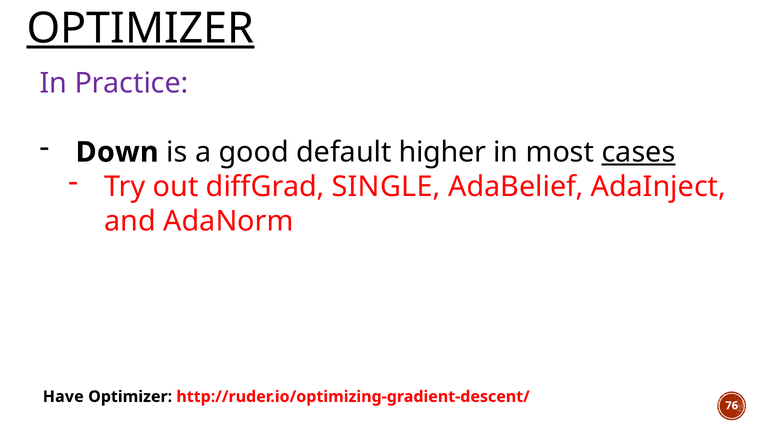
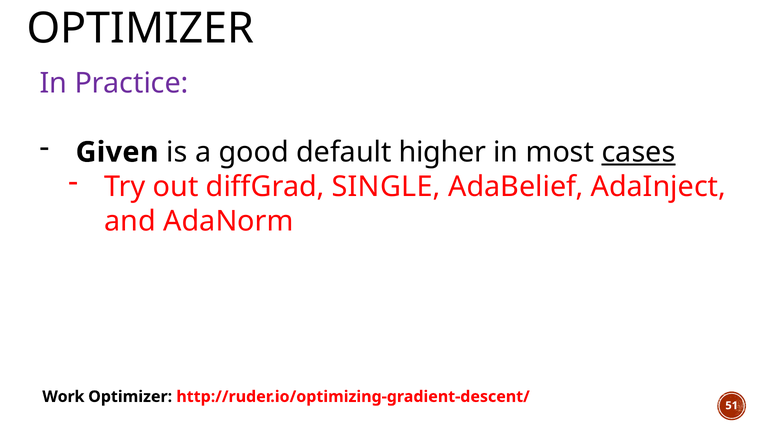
OPTIMIZER at (141, 28) underline: present -> none
Down: Down -> Given
Have: Have -> Work
76: 76 -> 51
